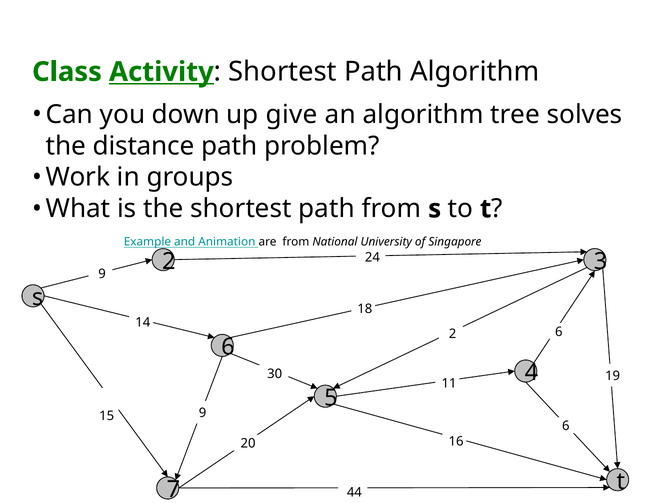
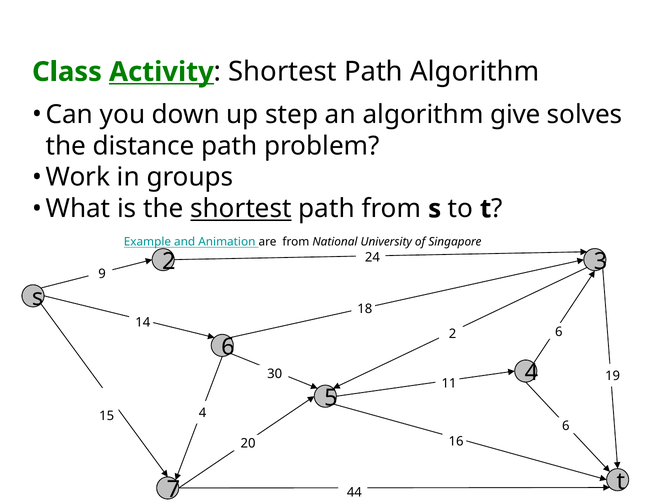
give: give -> step
tree: tree -> give
shortest at (241, 209) underline: none -> present
15 9: 9 -> 4
